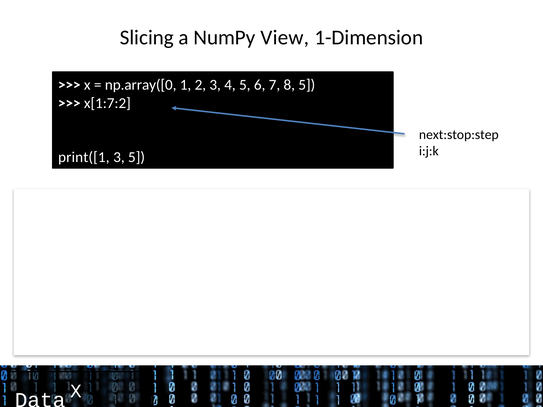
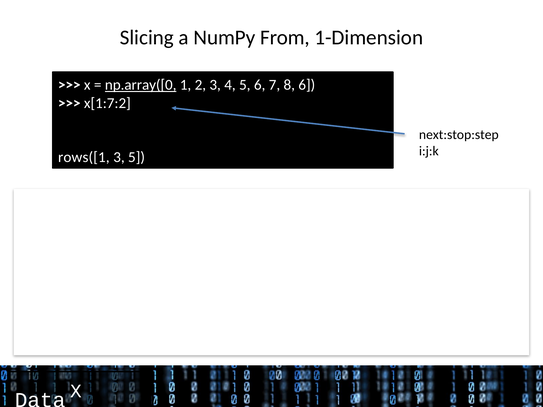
View: View -> From
np.array([0 underline: none -> present
8 5: 5 -> 6
print([1: print([1 -> rows([1
